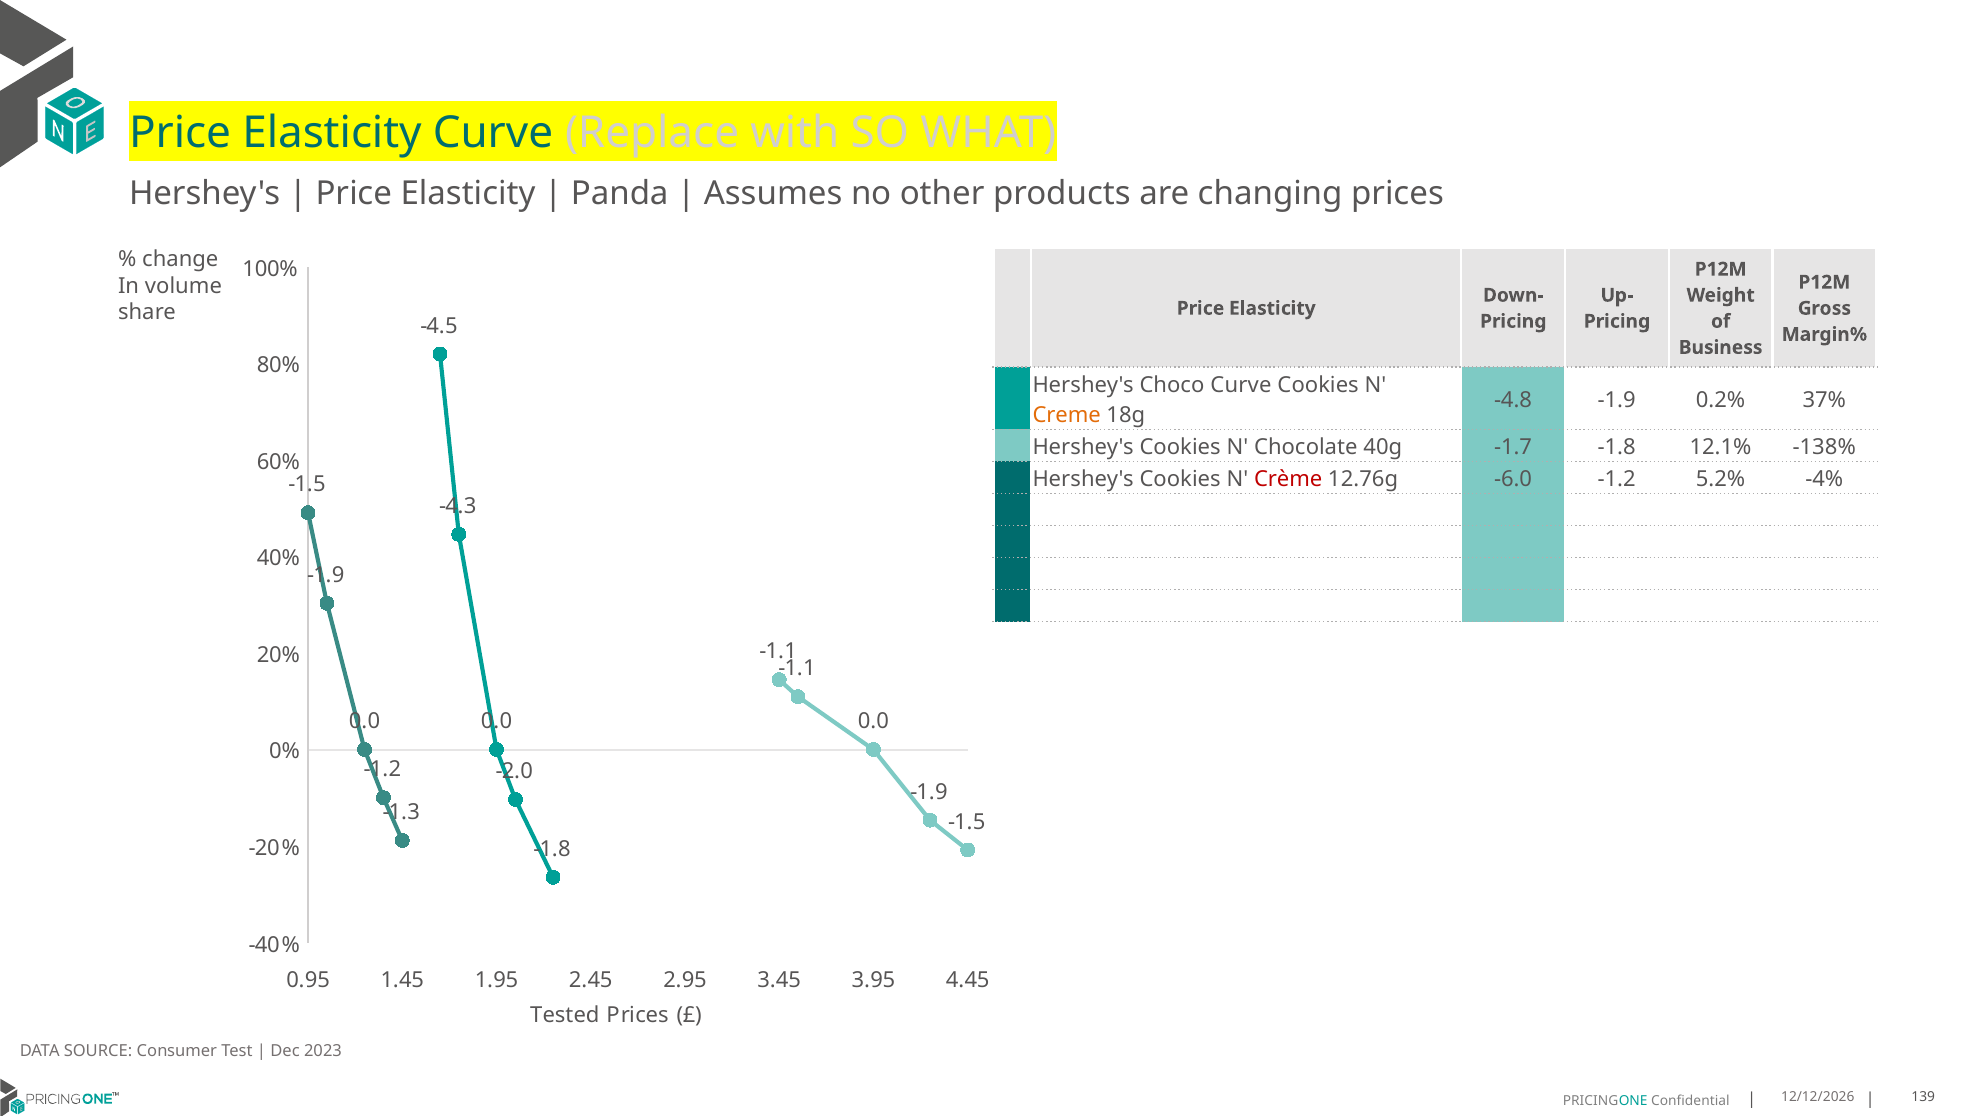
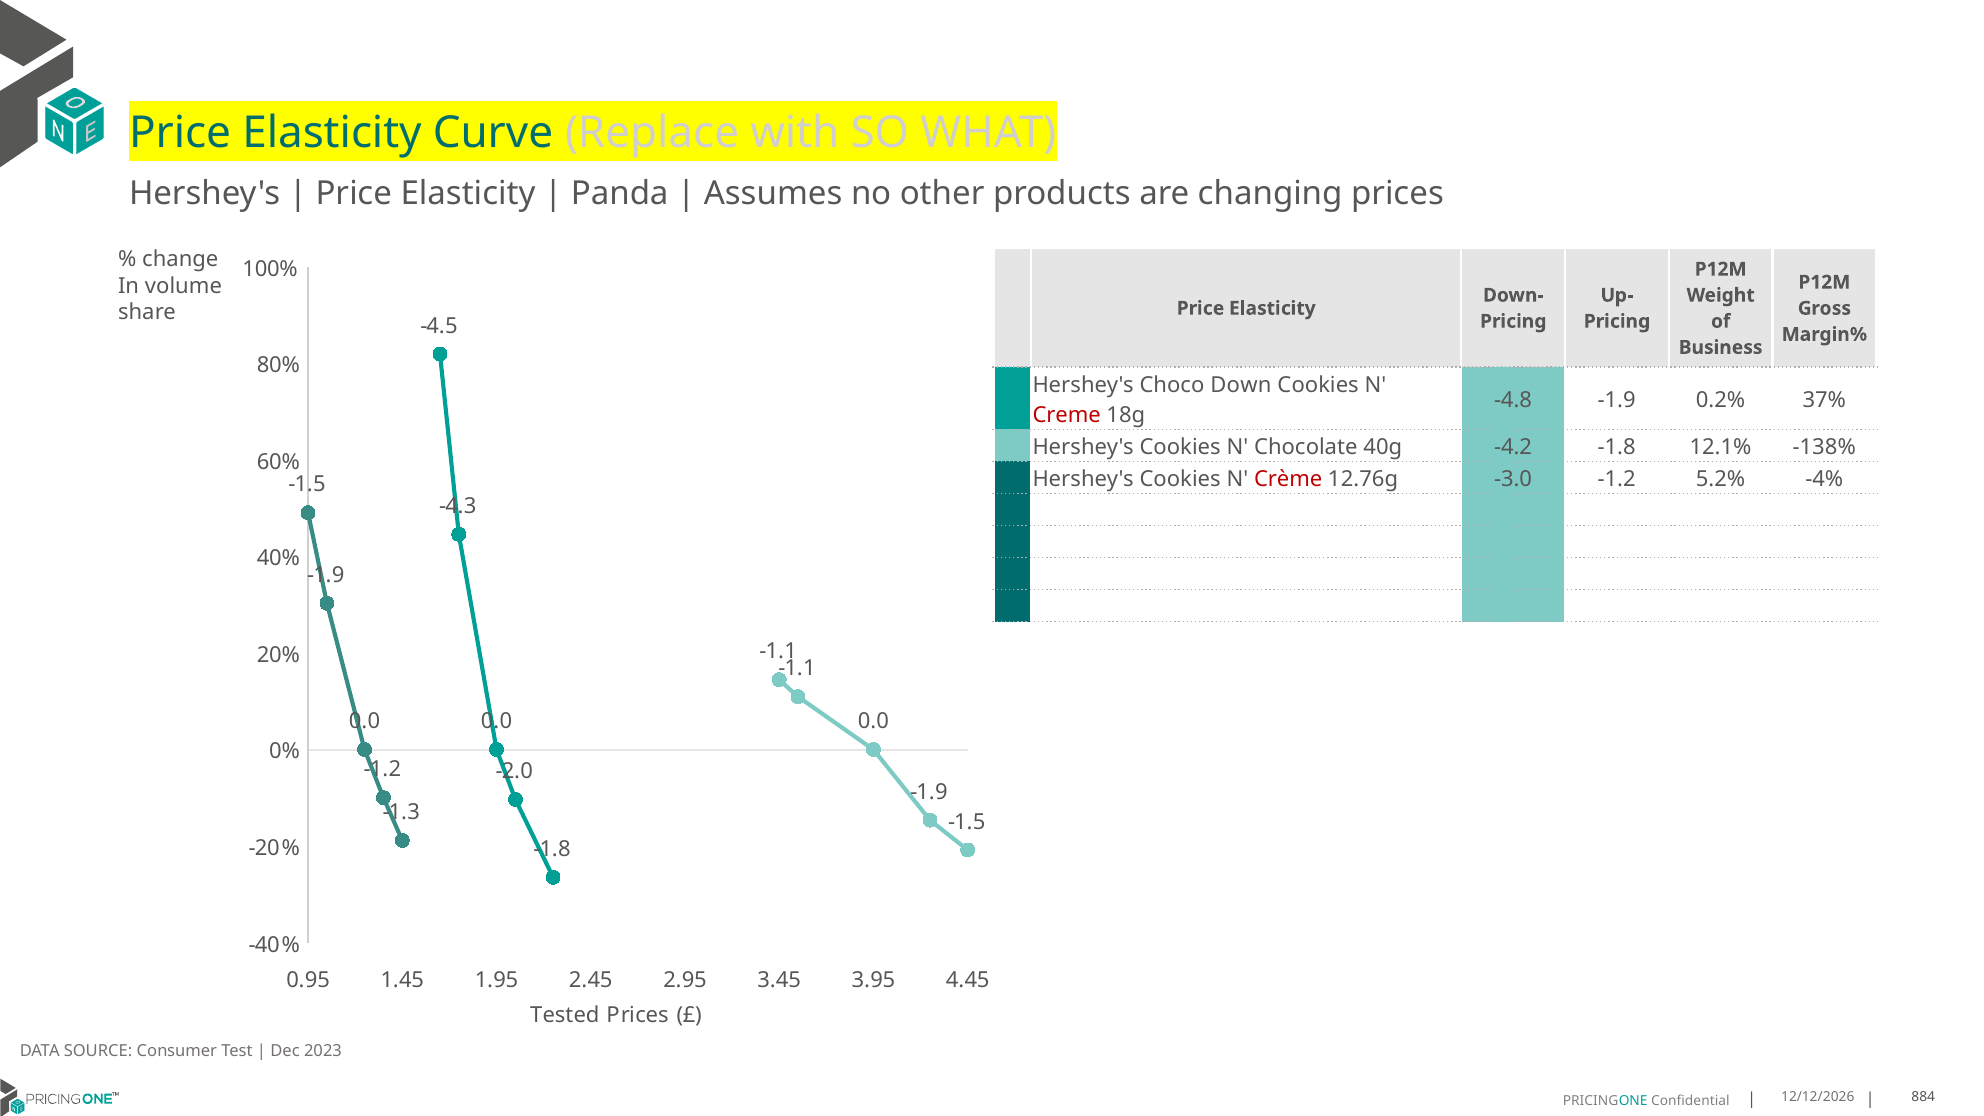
Choco Curve: Curve -> Down
Creme colour: orange -> red
-1.7: -1.7 -> -4.2
-6.0: -6.0 -> -3.0
139: 139 -> 884
